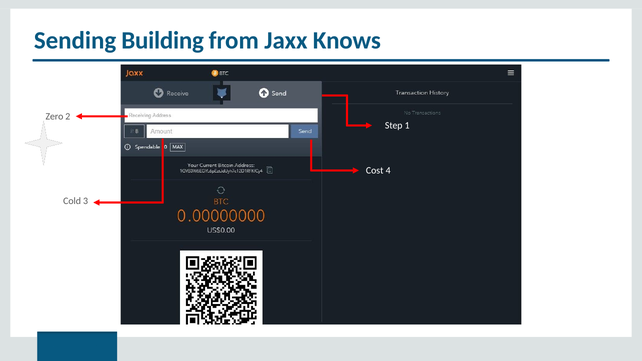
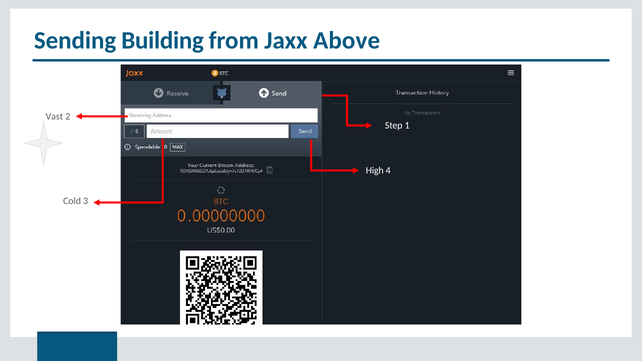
Knows: Knows -> Above
Zero: Zero -> Vast
Cost: Cost -> High
